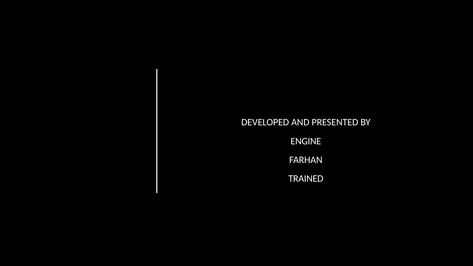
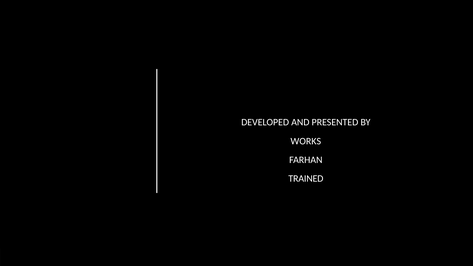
ENGINE: ENGINE -> WORKS
